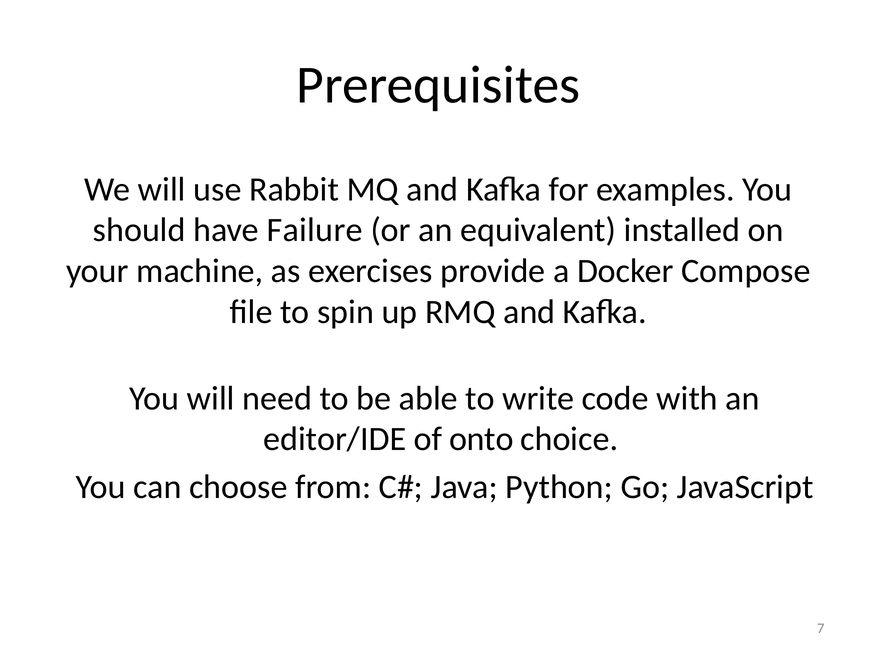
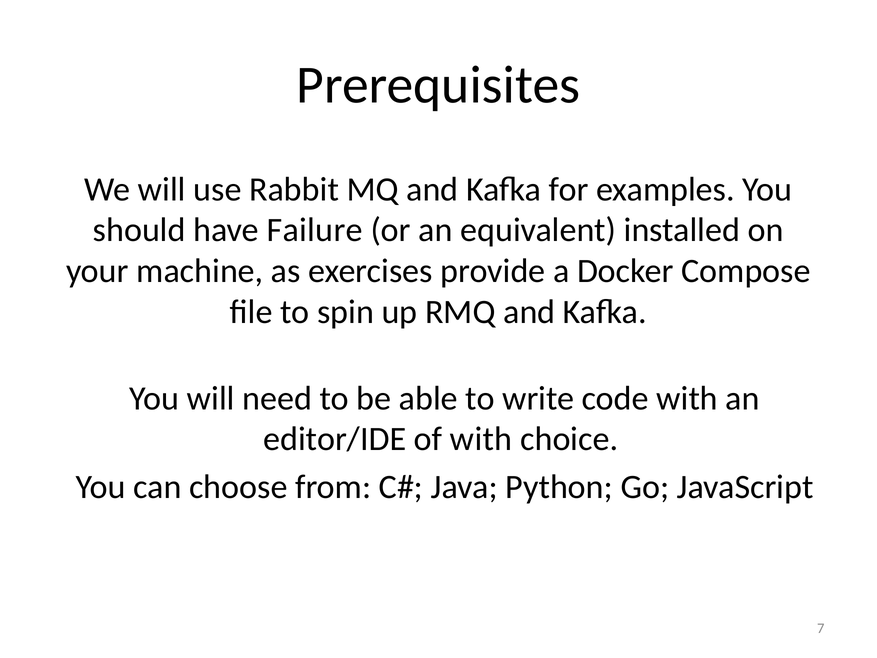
of onto: onto -> with
